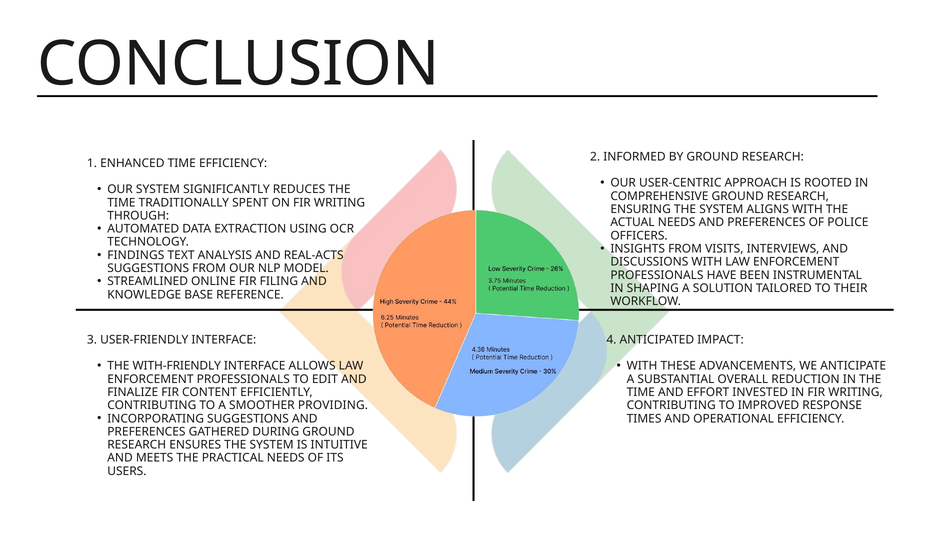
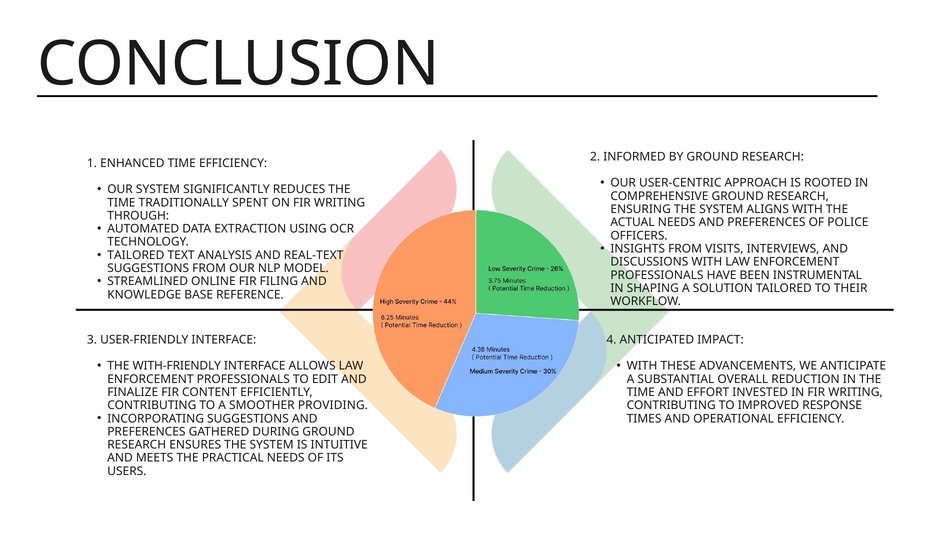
FINDINGS at (136, 255): FINDINGS -> TAILORED
REAL-ACTS: REAL-ACTS -> REAL-TEXT
